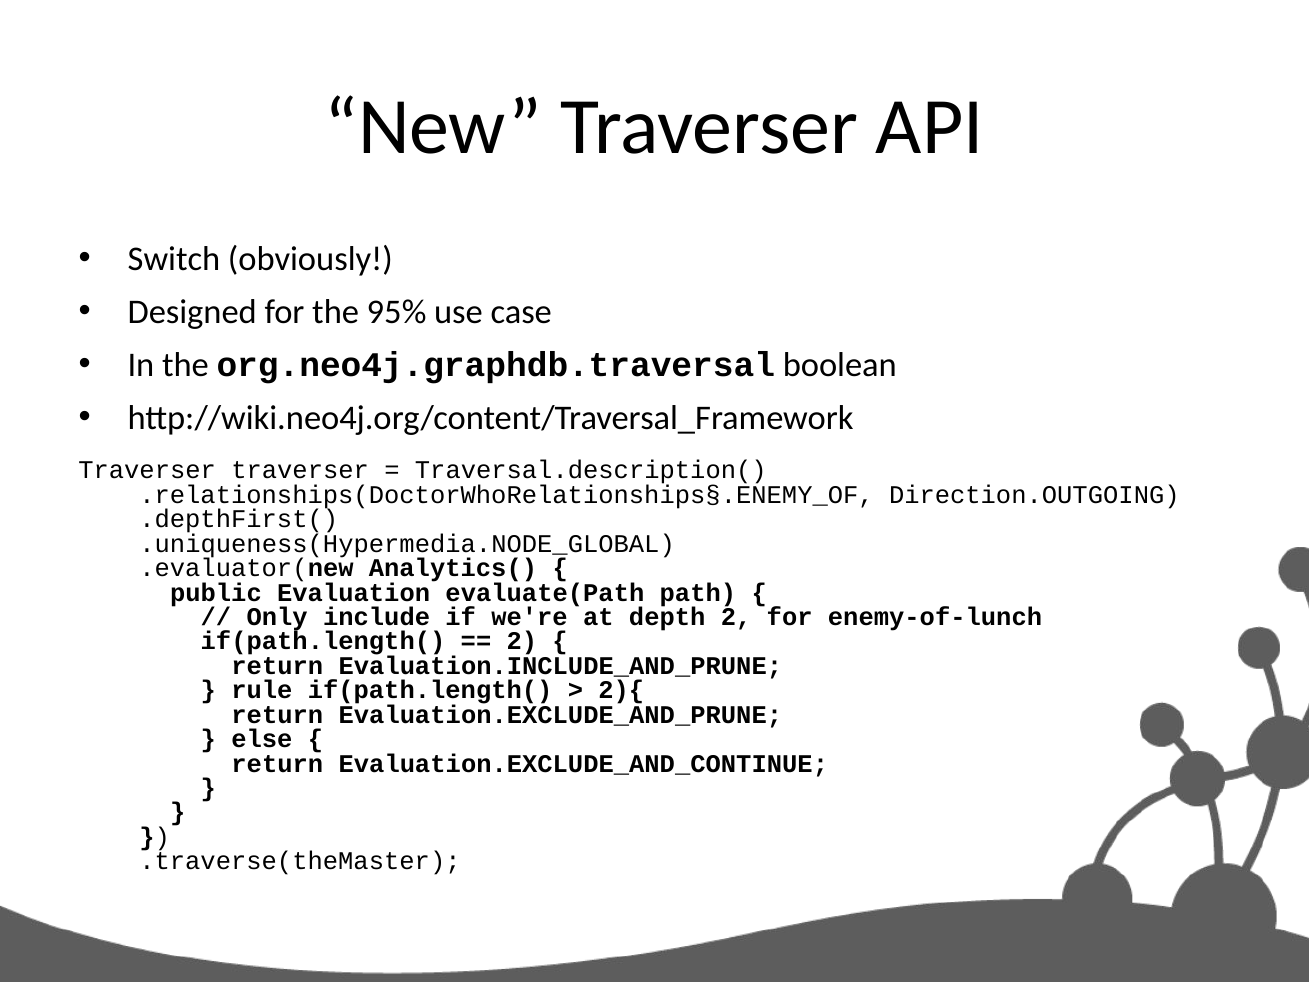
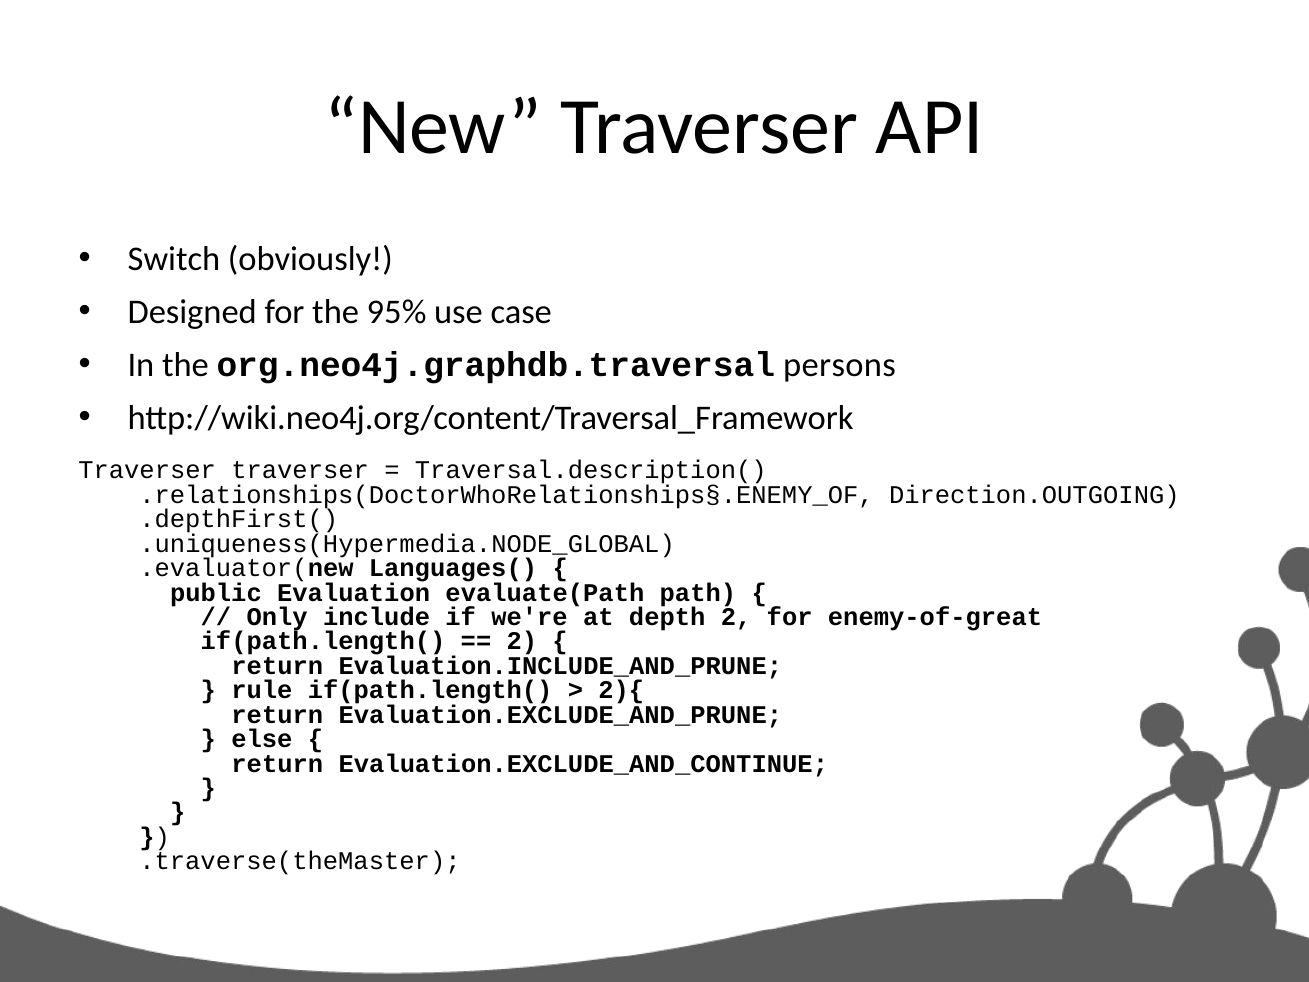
boolean: boolean -> persons
Analytics(: Analytics( -> Languages(
enemy-of-lunch: enemy-of-lunch -> enemy-of-great
